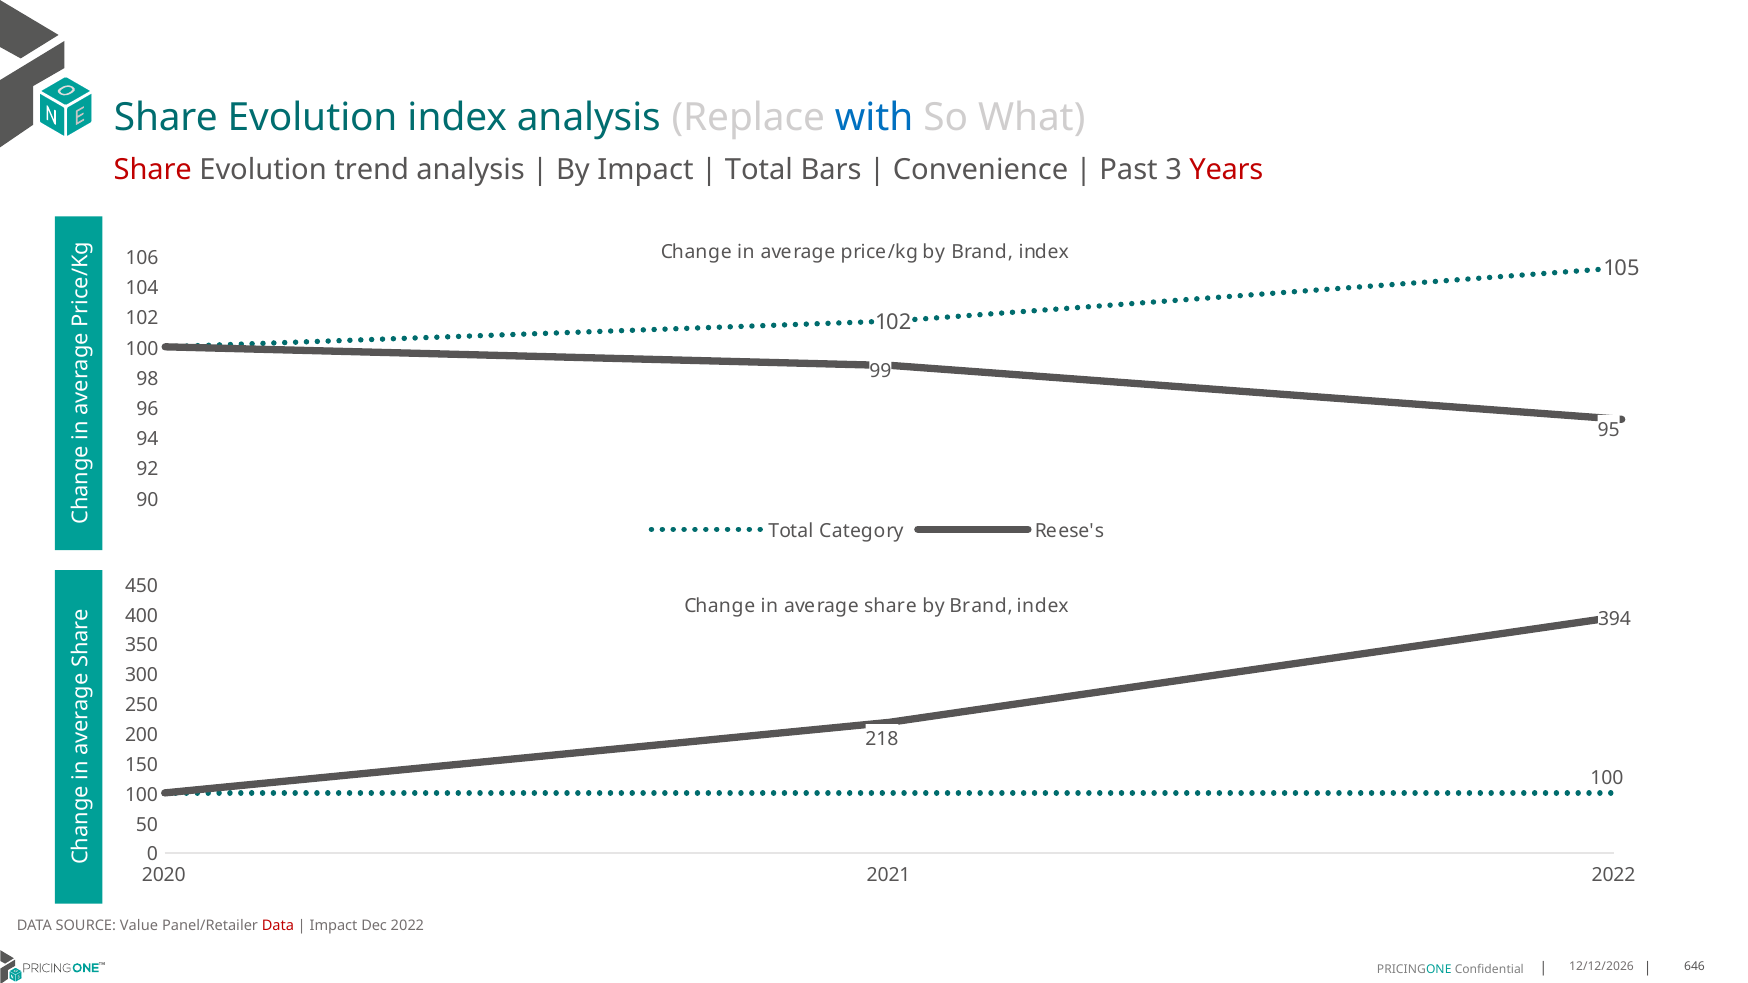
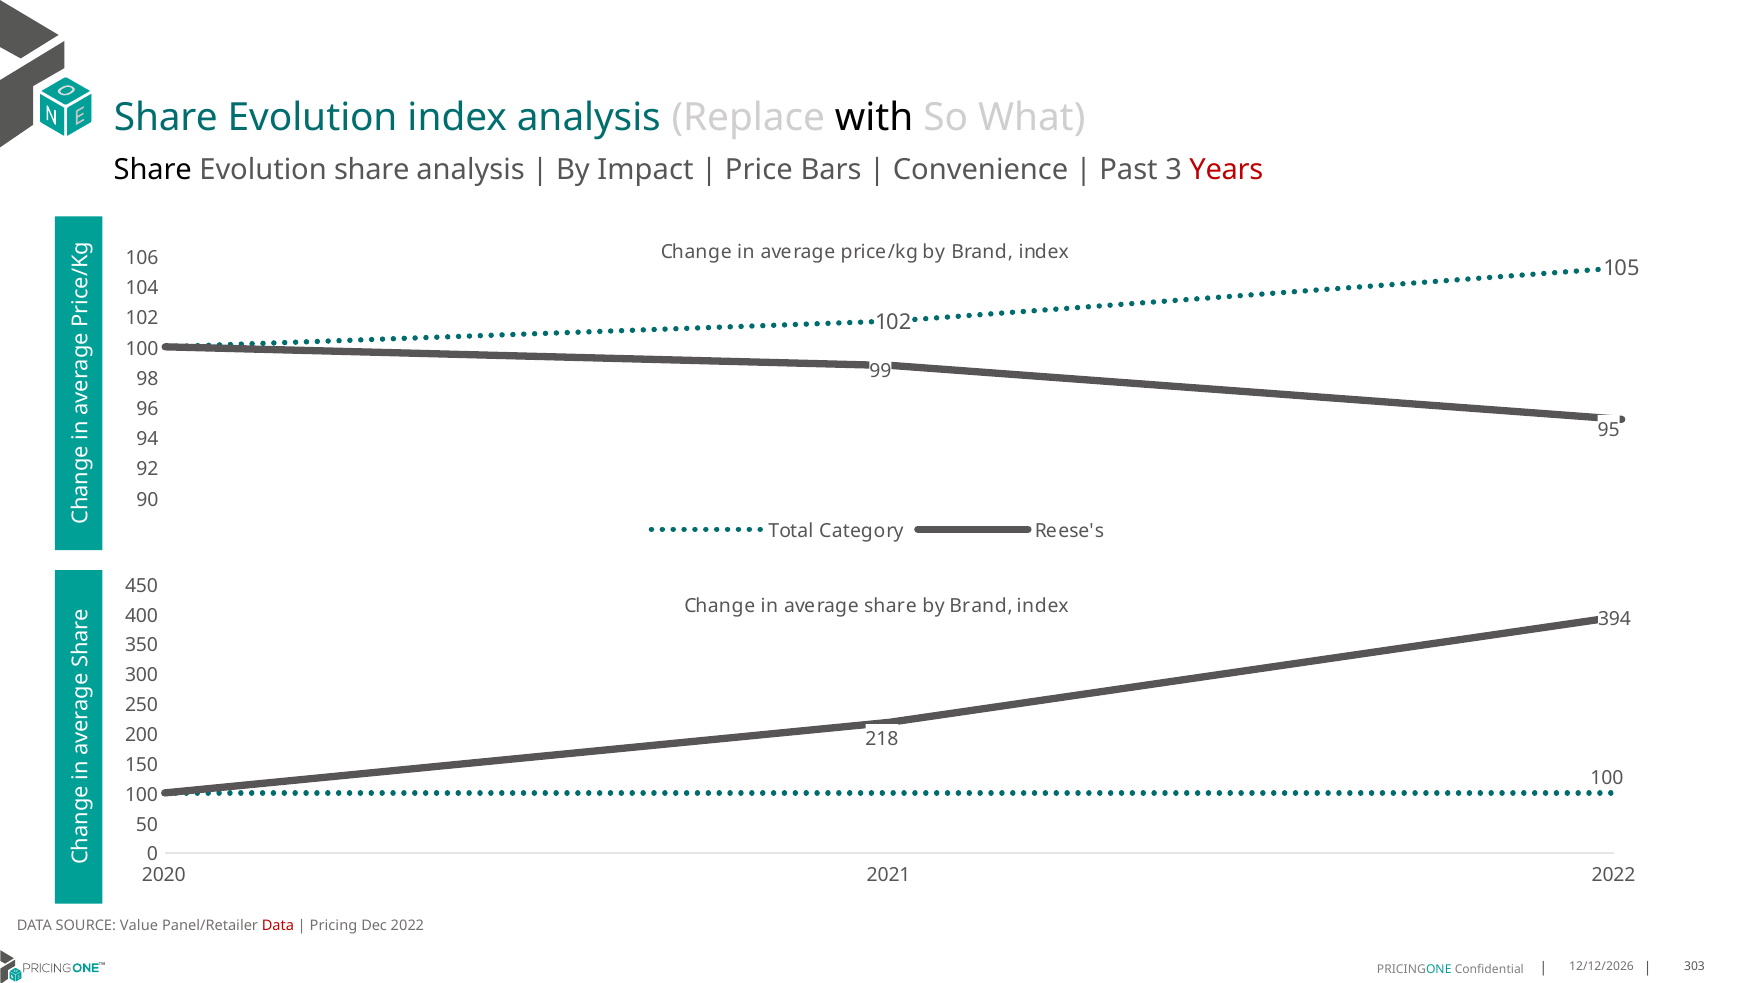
with colour: blue -> black
Share at (153, 170) colour: red -> black
Evolution trend: trend -> share
Total at (759, 170): Total -> Price
Impact at (334, 926): Impact -> Pricing
646: 646 -> 303
